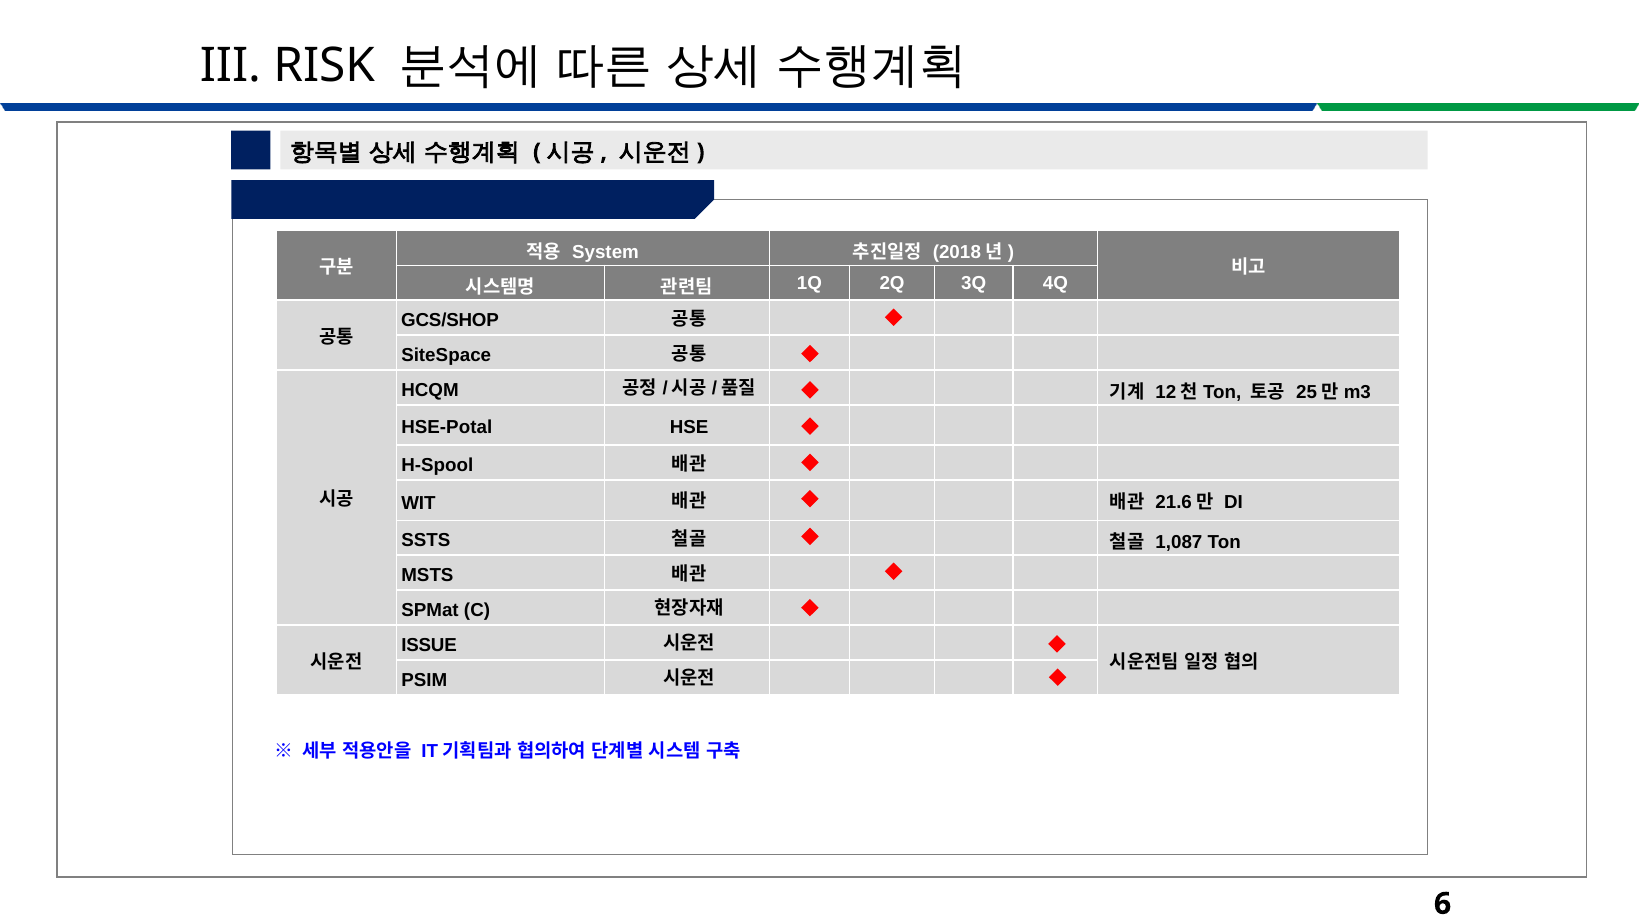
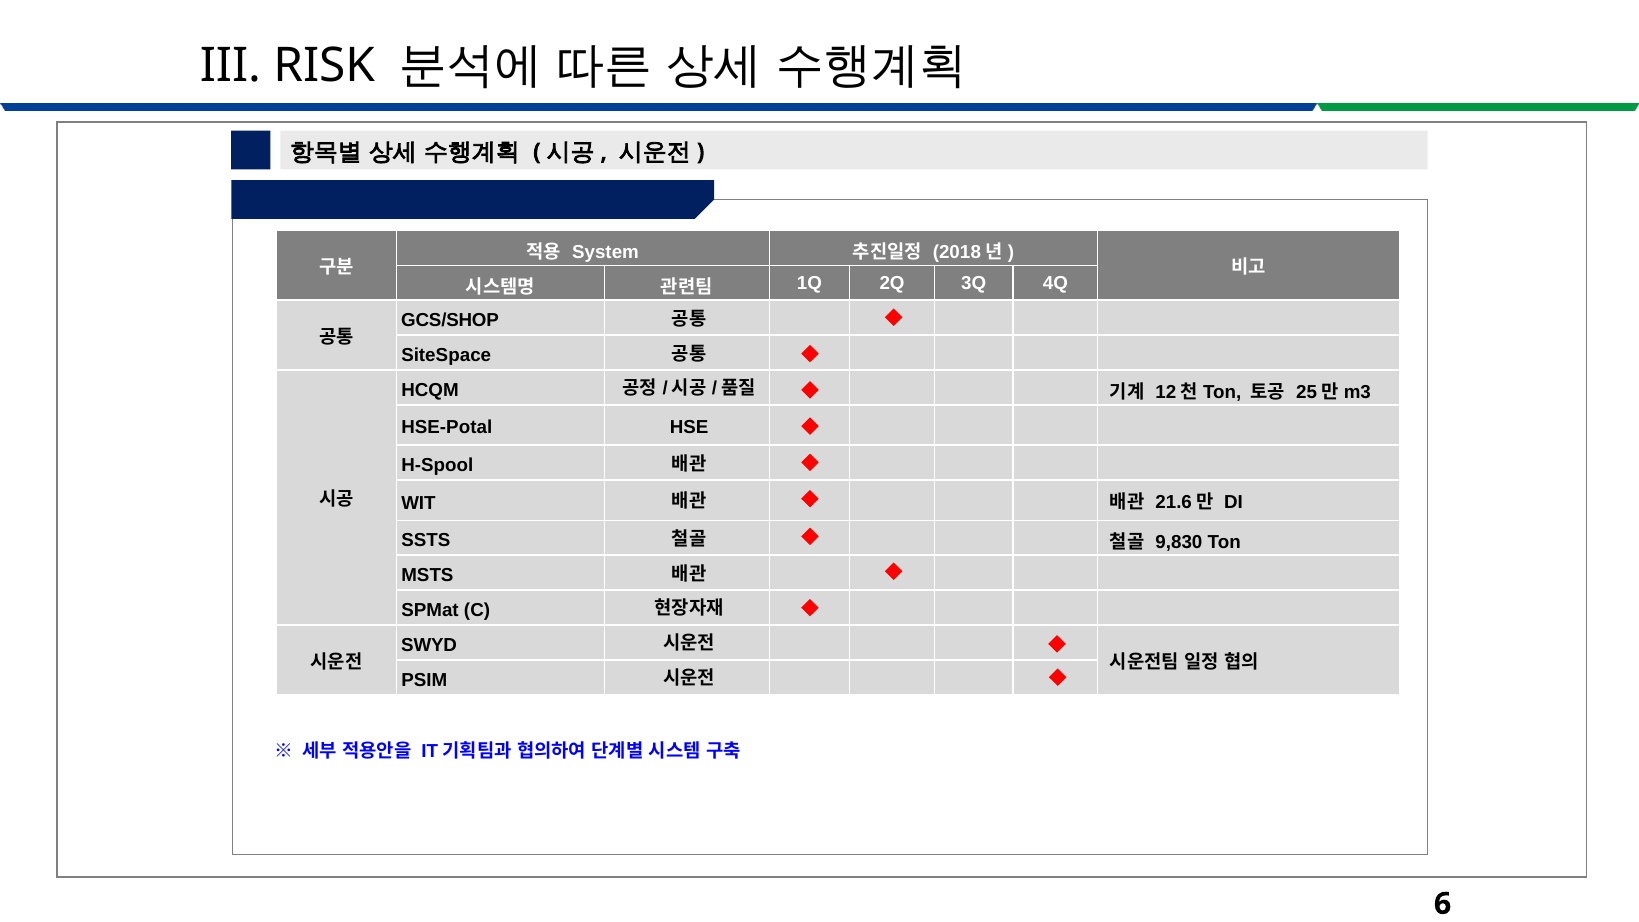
1,087: 1,087 -> 9,830
ISSUE: ISSUE -> SWYD
